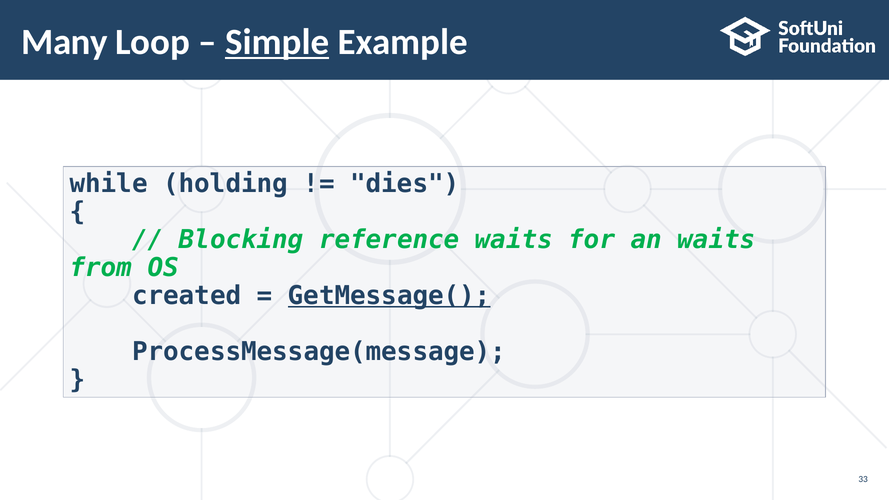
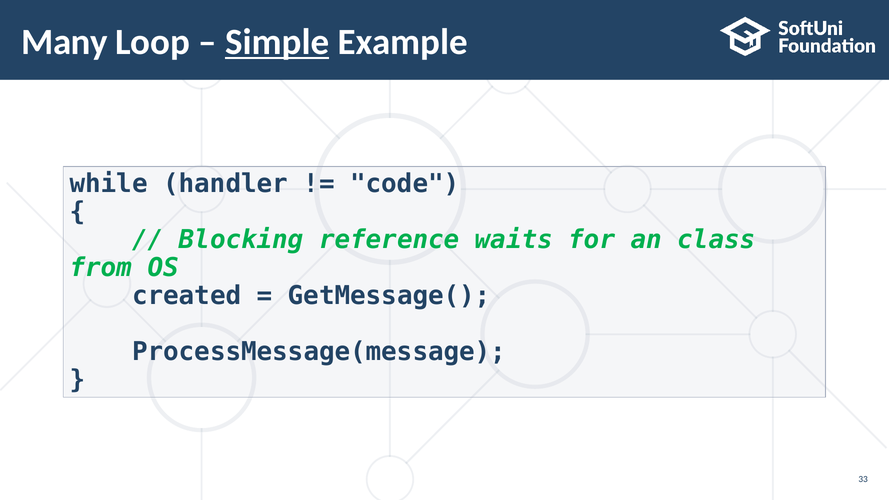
holding: holding -> handler
dies: dies -> code
an waits: waits -> class
GetMessage( underline: present -> none
